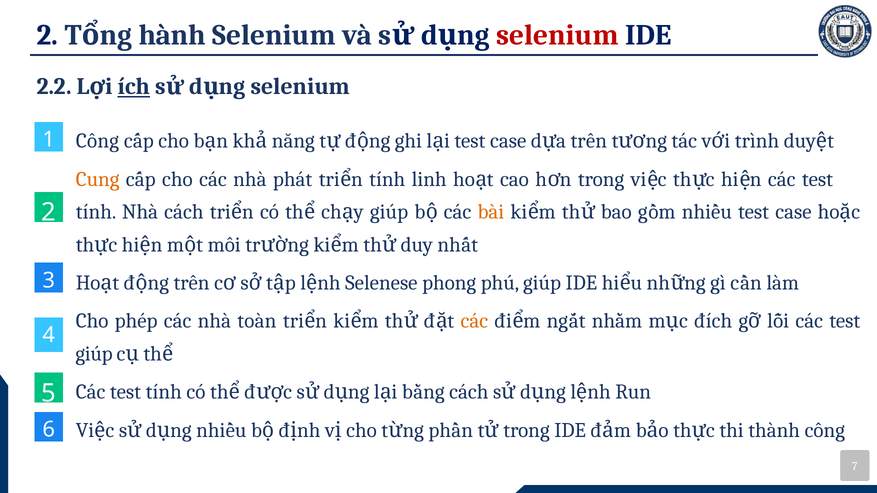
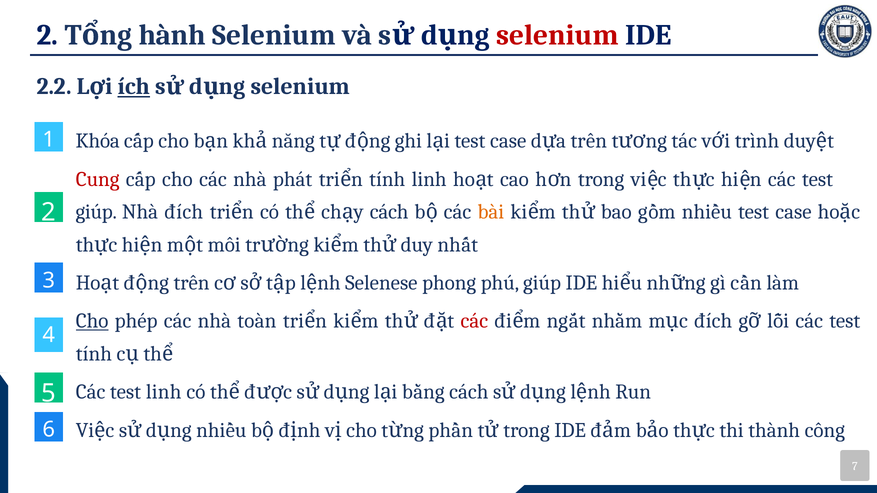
Công at (97, 141): Công -> Khóa
Cung colour: orange -> red
tính at (96, 212): tính -> giúp
Nhà cách: cách -> đích
giúp at (389, 212): giúp -> cách
Cho at (92, 321) underline: none -> present
các at (474, 321) colour: orange -> red
giúp at (94, 354): giúp -> tính
test tính: tính -> linh
